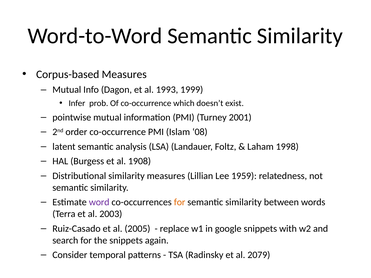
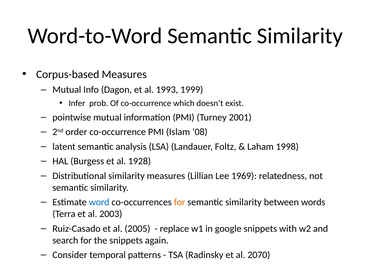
1908: 1908 -> 1928
1959: 1959 -> 1969
word colour: purple -> blue
2079: 2079 -> 2070
